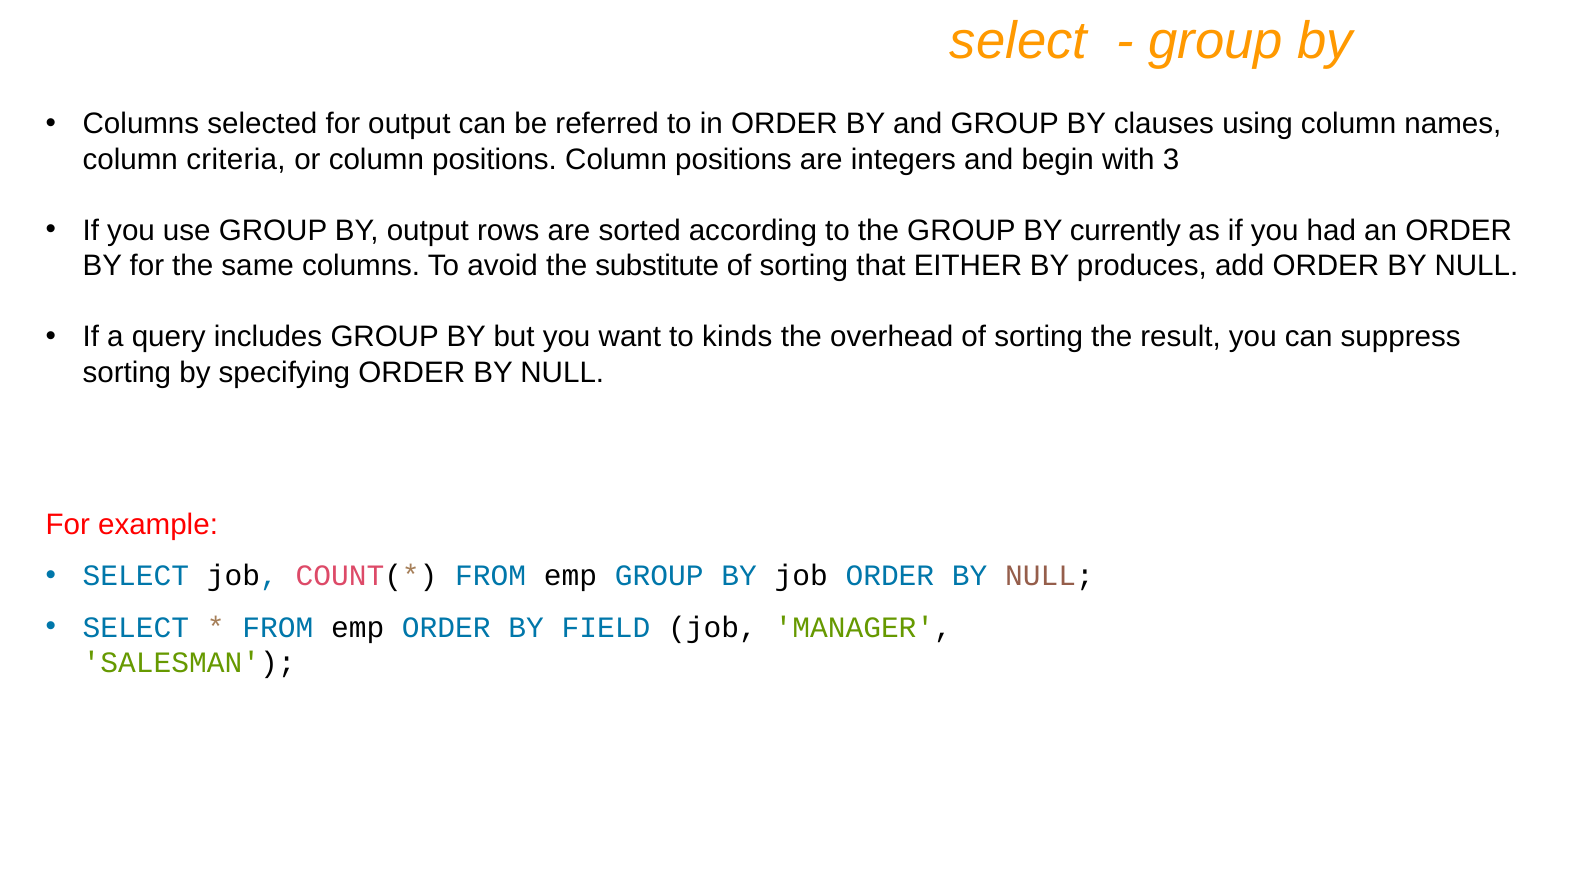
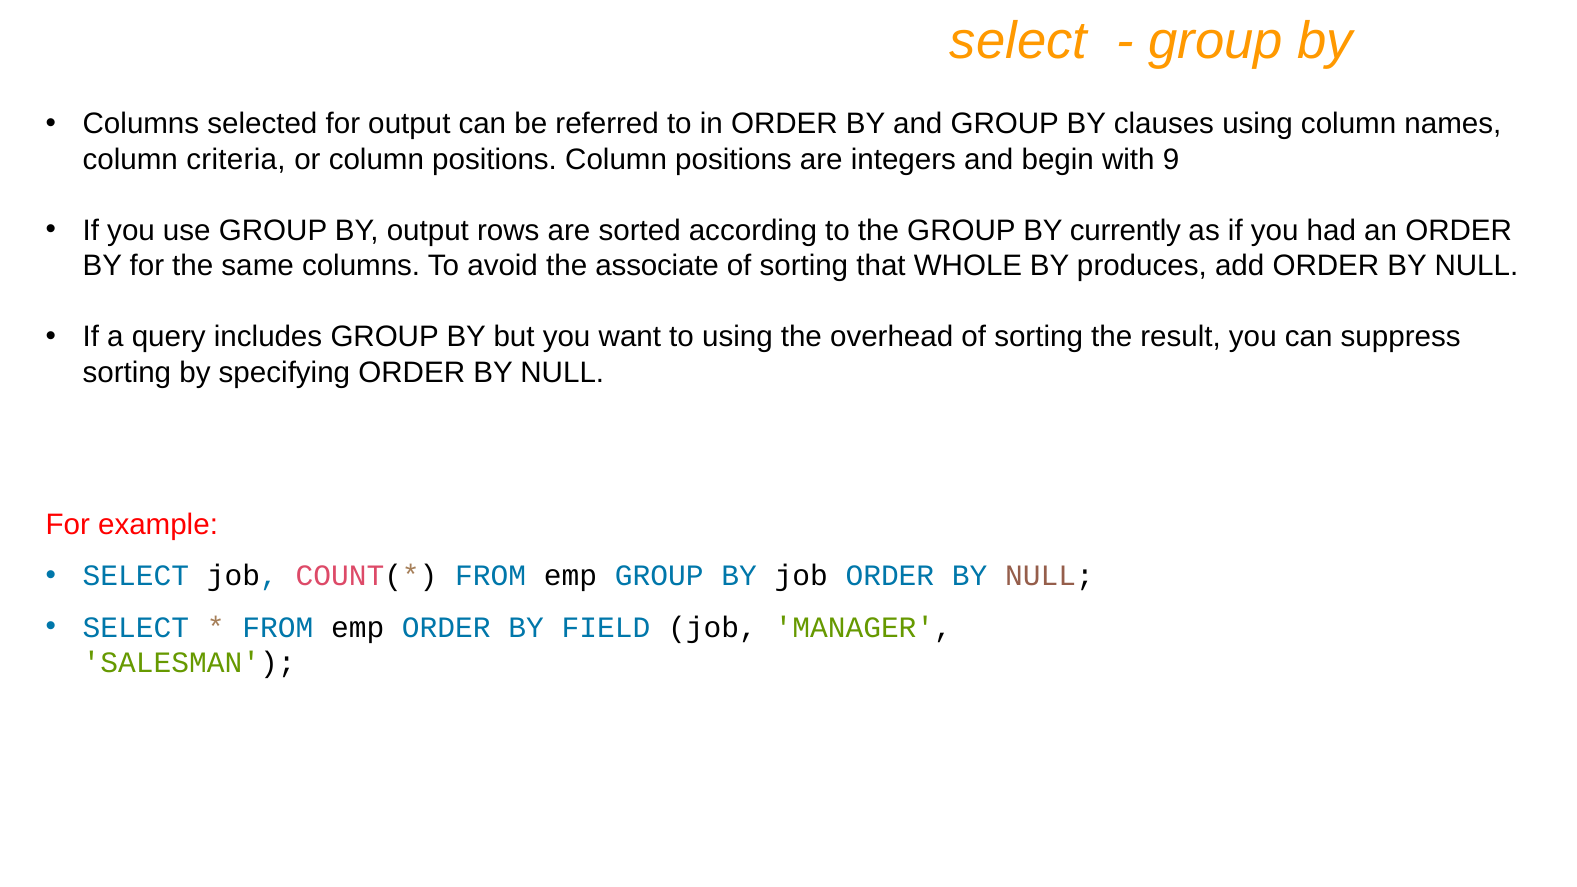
3: 3 -> 9
substitute: substitute -> associate
EITHER: EITHER -> WHOLE
to kinds: kinds -> using
